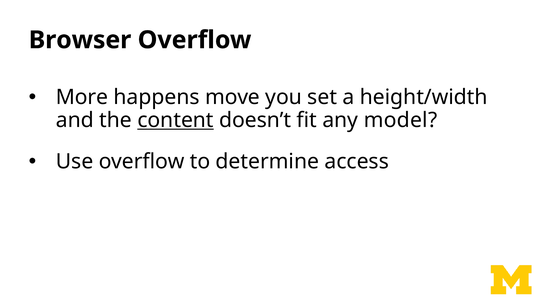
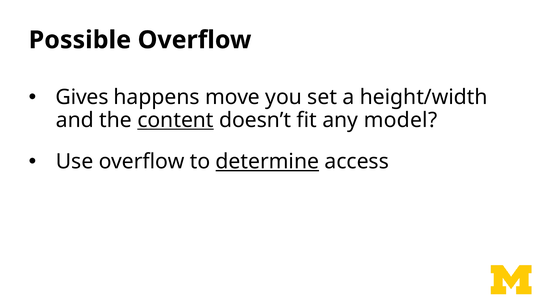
Browser: Browser -> Possible
More: More -> Gives
determine underline: none -> present
